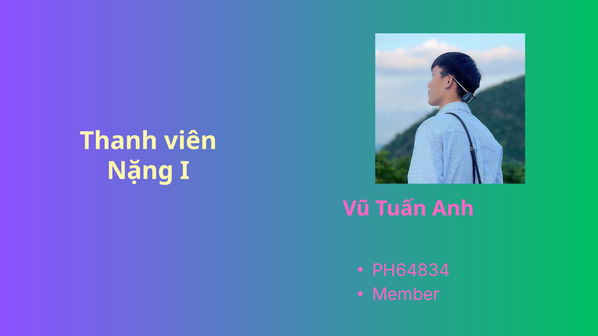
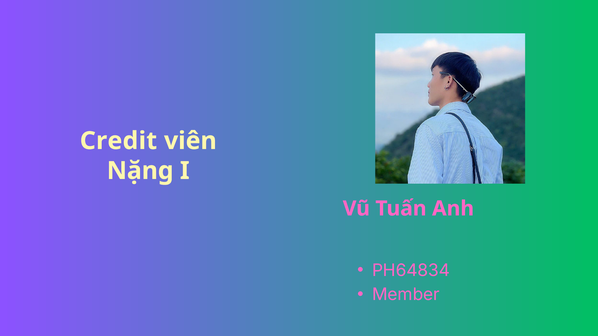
Thanh: Thanh -> Credit
